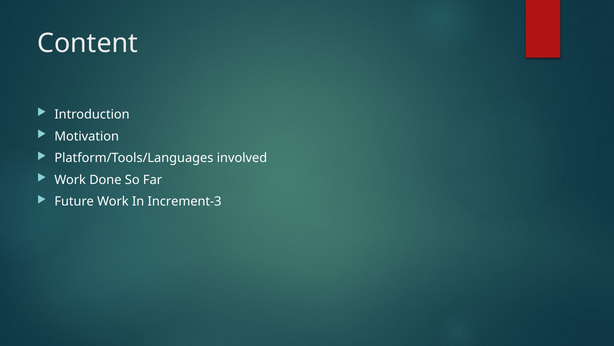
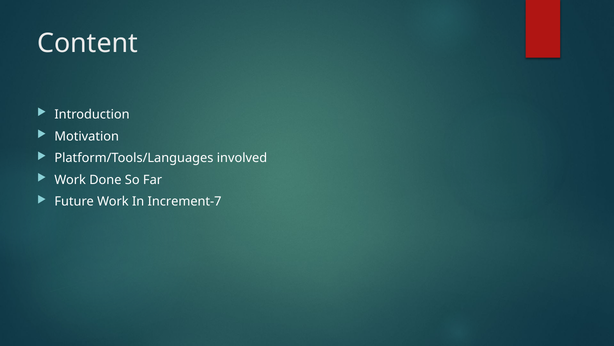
Increment-3: Increment-3 -> Increment-7
